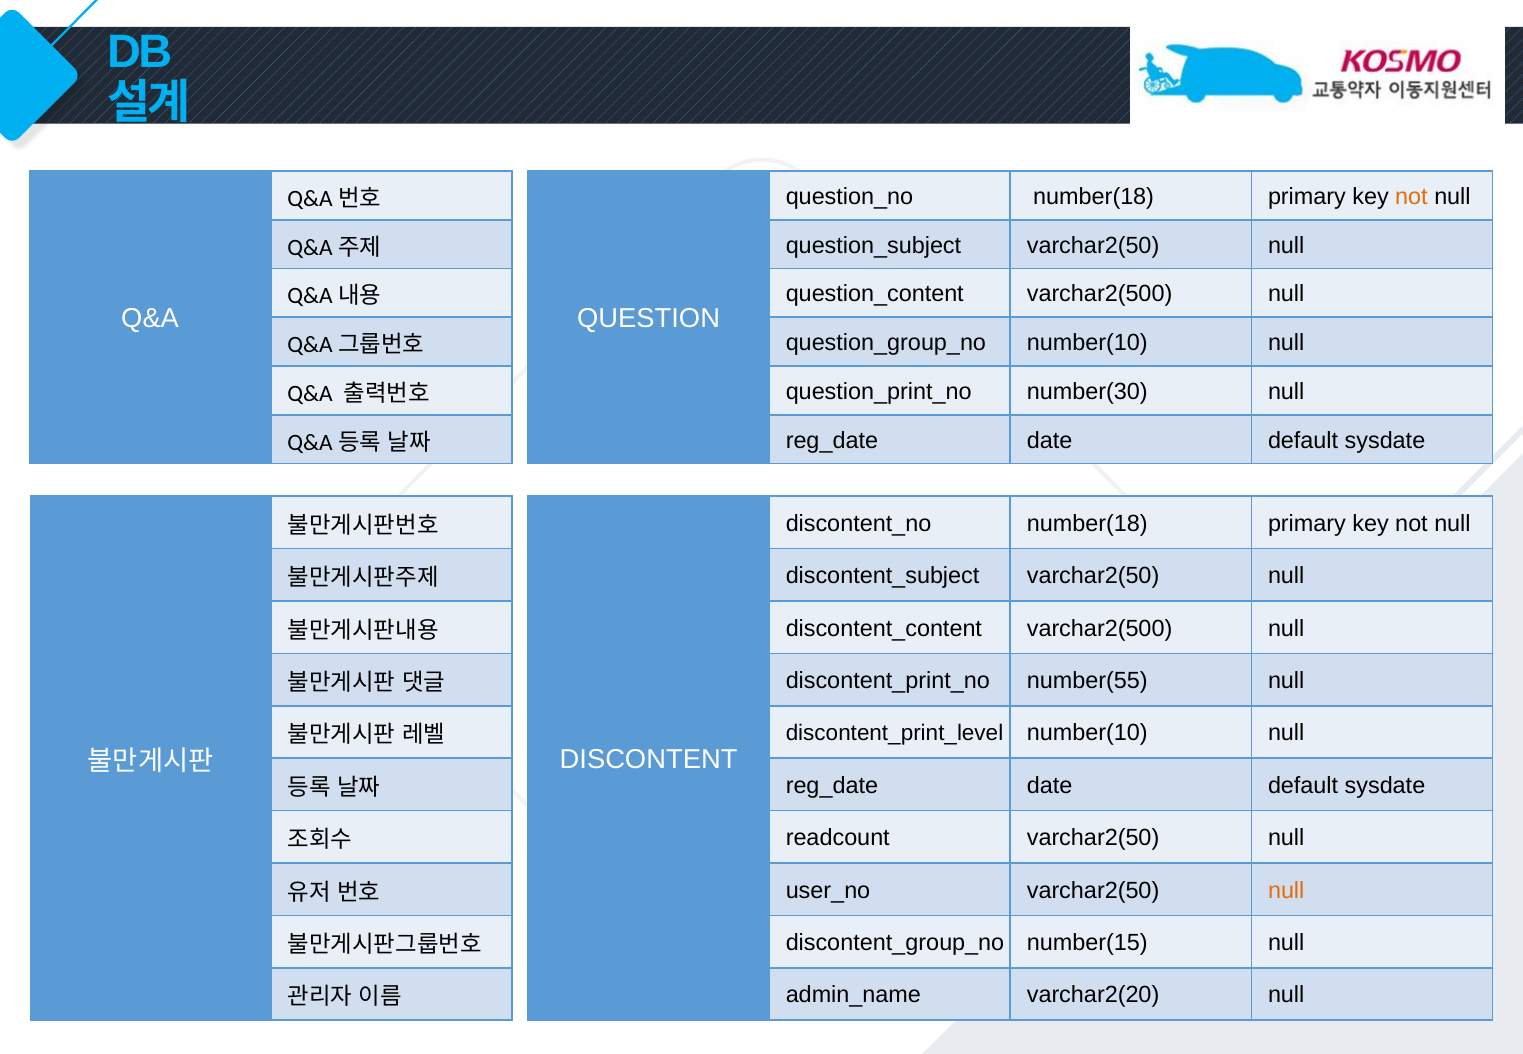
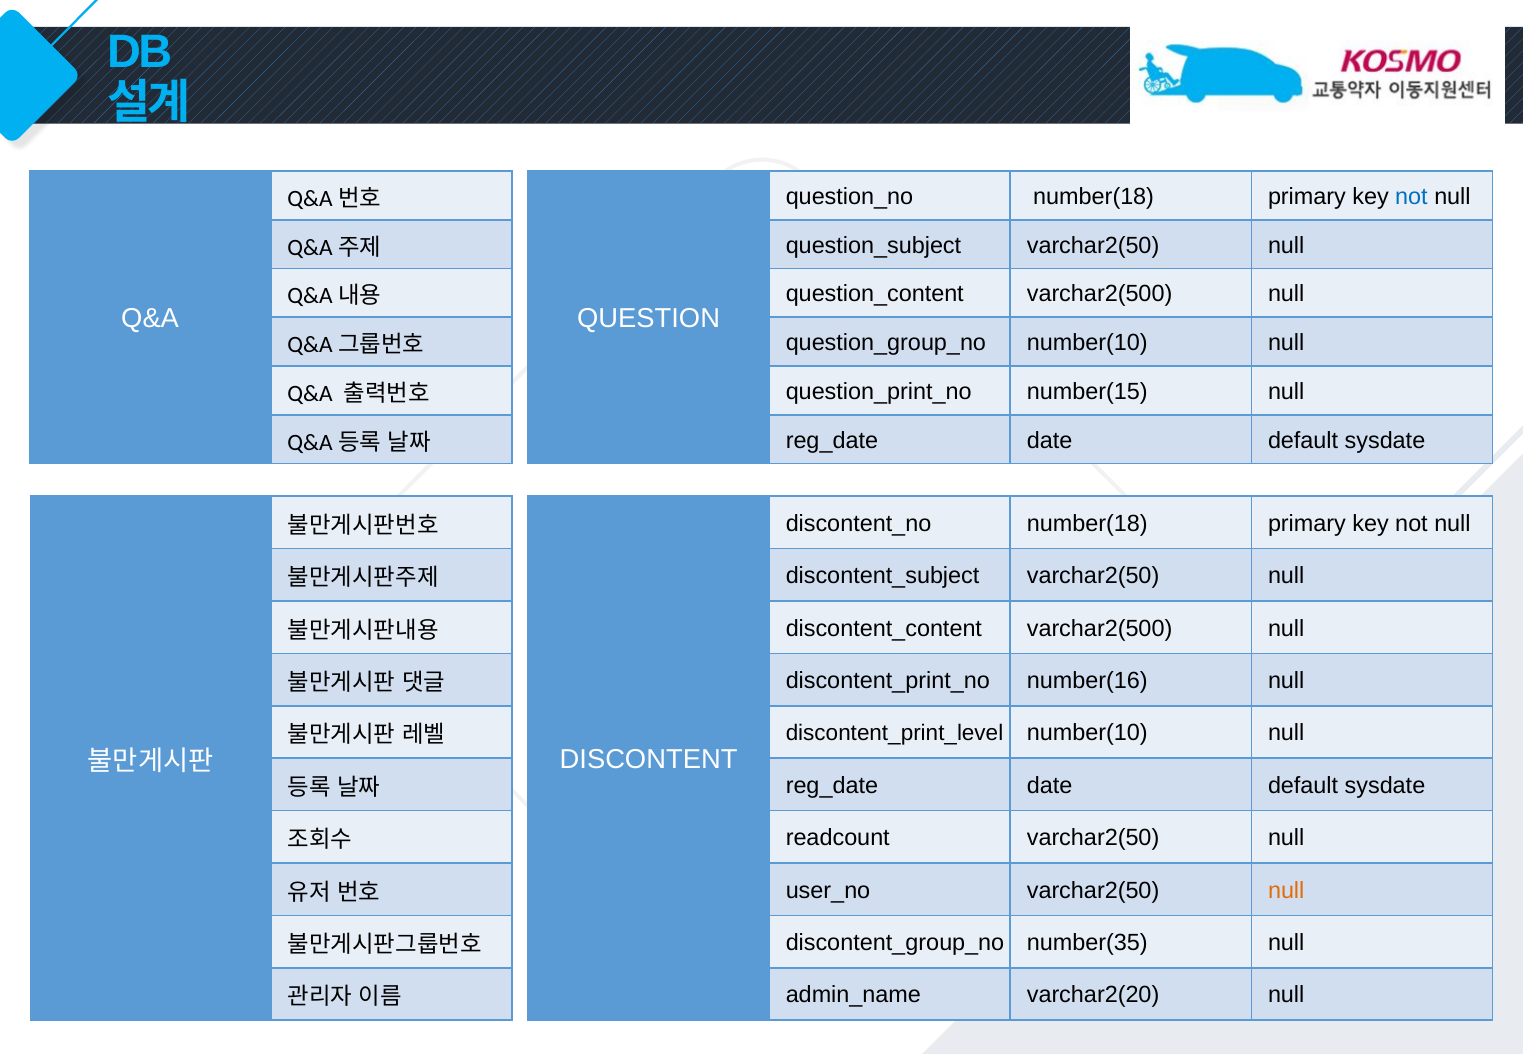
not at (1411, 197) colour: orange -> blue
number(30: number(30 -> number(15
number(55: number(55 -> number(16
number(15: number(15 -> number(35
